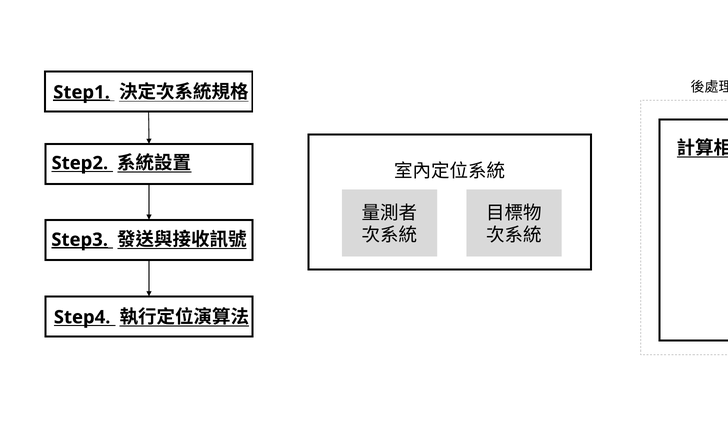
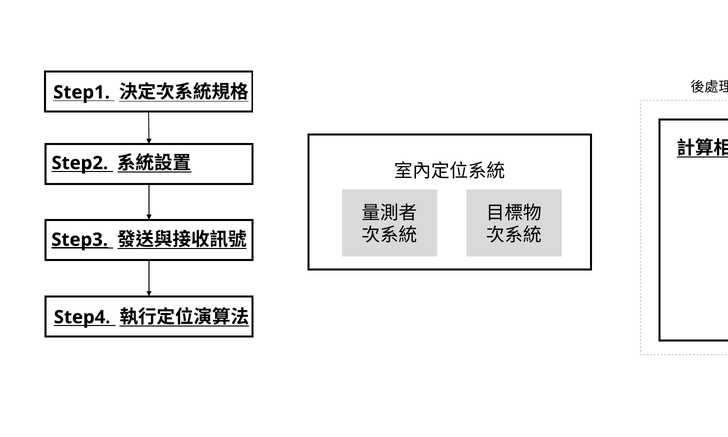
Step1 underline: present -> none
